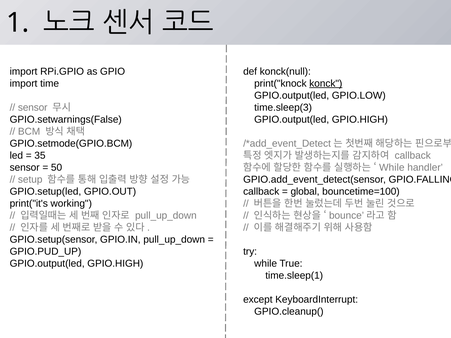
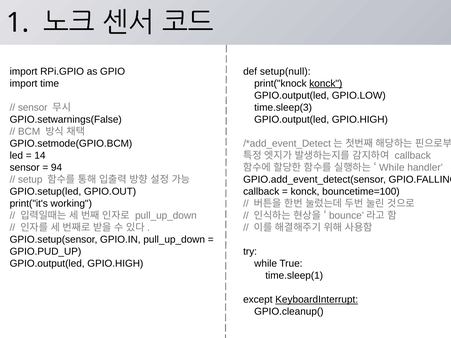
konck(null: konck(null -> setup(null
35: 35 -> 14
50: 50 -> 94
global at (305, 192): global -> konck
KeyboardInterrupt underline: none -> present
